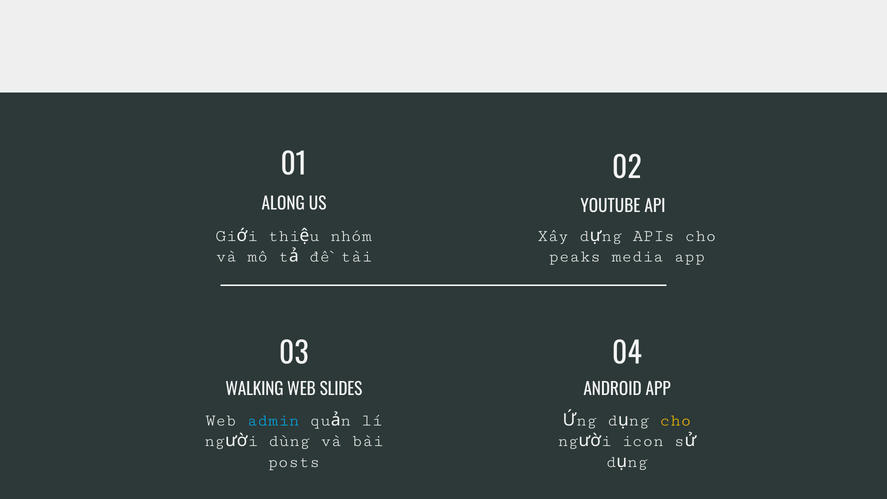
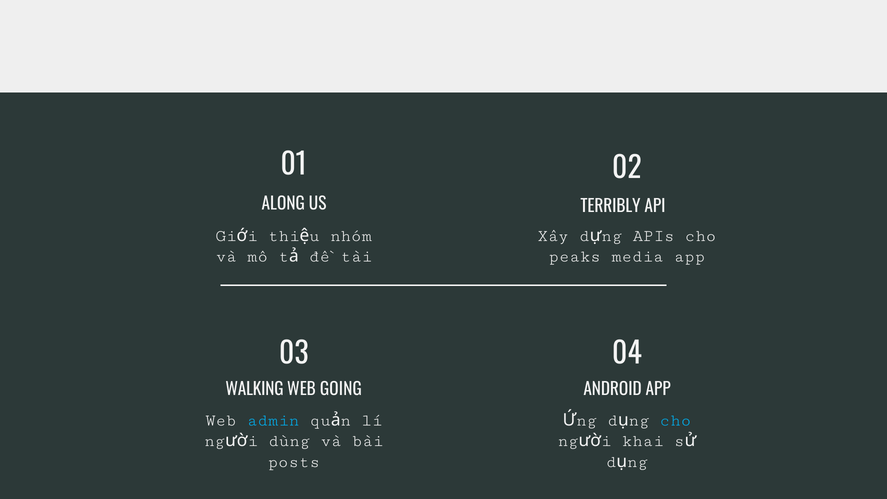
YOUTUBE: YOUTUBE -> TERRIBLY
SLIDES: SLIDES -> GOING
cho at (676, 420) colour: yellow -> light blue
icon: icon -> khai
